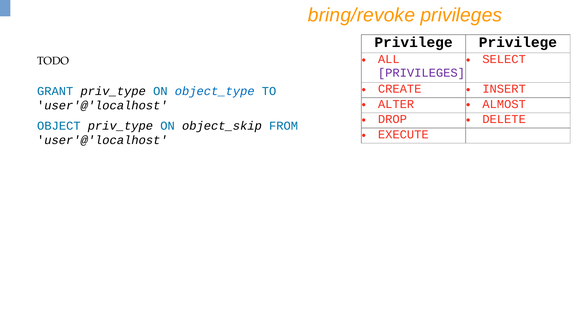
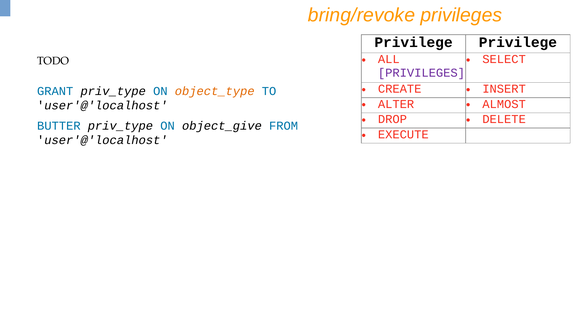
object_type colour: blue -> orange
OBJECT: OBJECT -> BUTTER
object_skip: object_skip -> object_give
